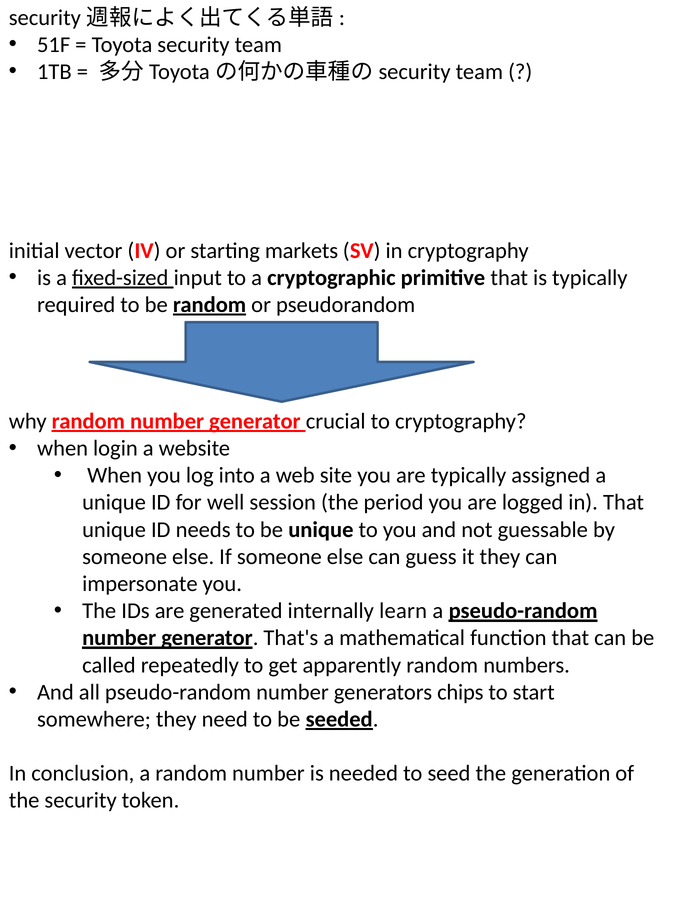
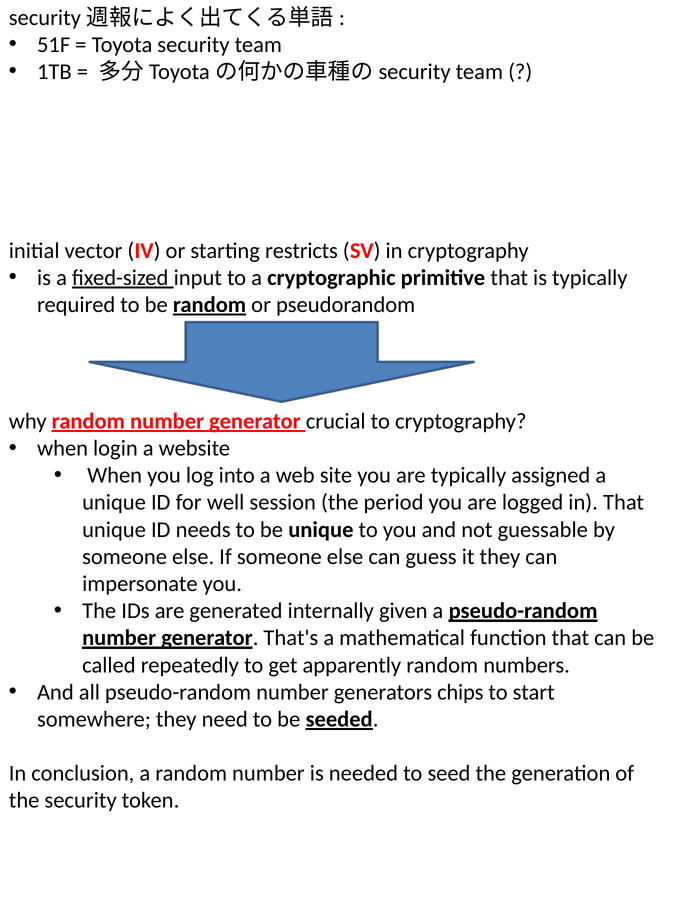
markets: markets -> restricts
learn: learn -> given
